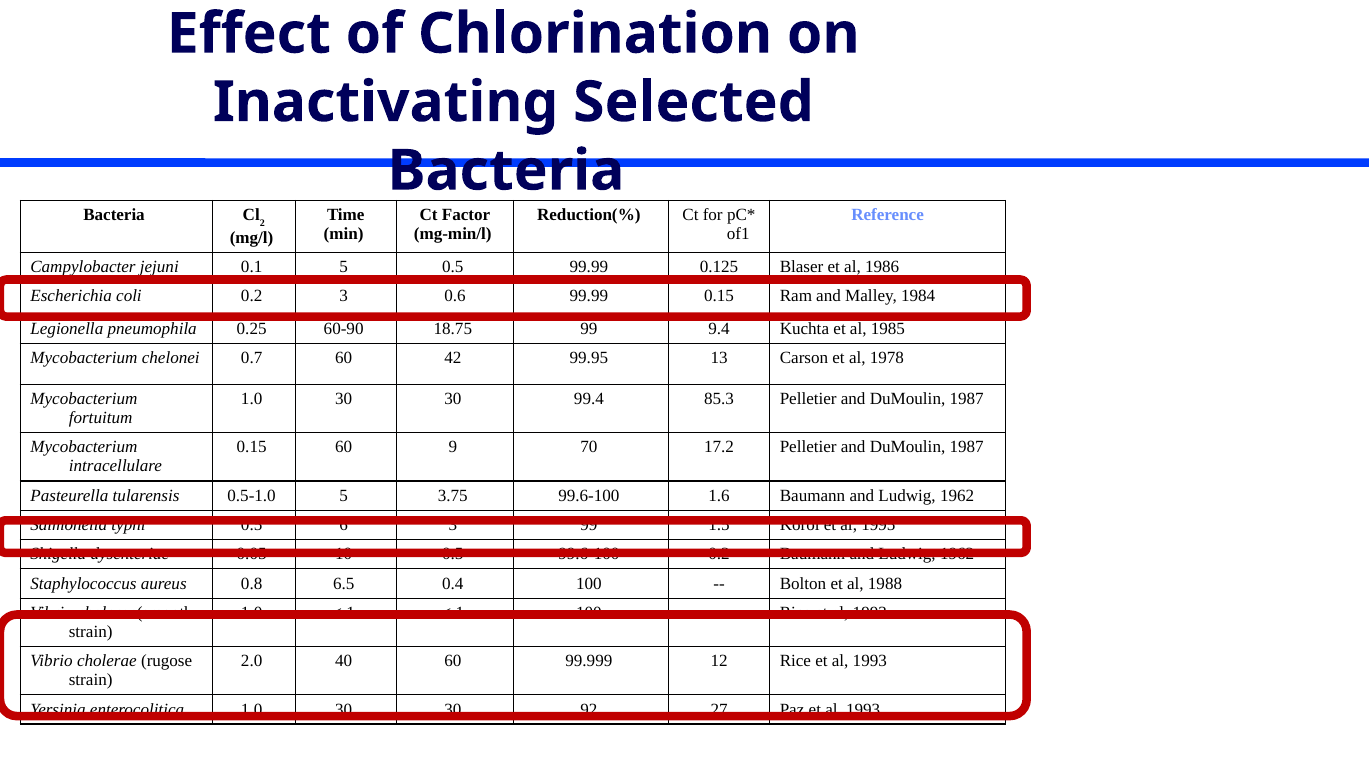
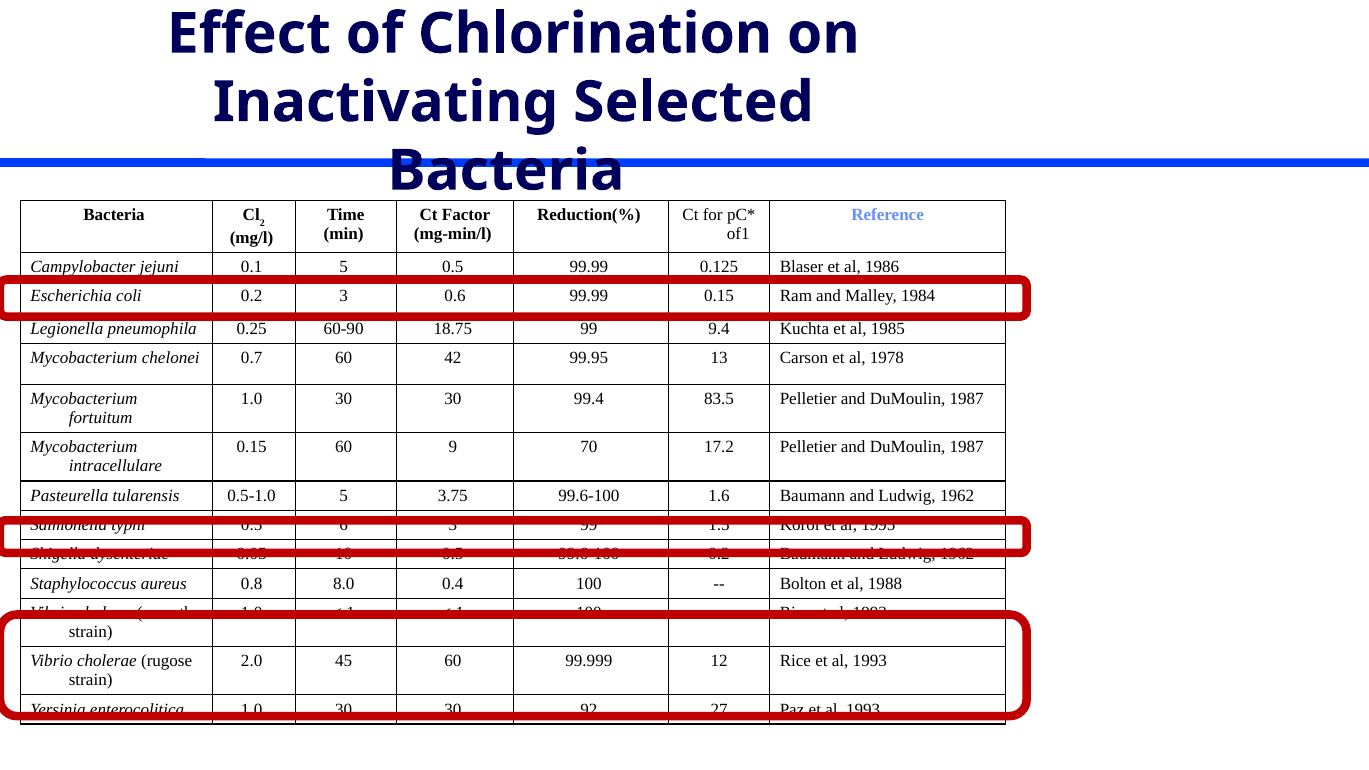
85.3: 85.3 -> 83.5
6.5: 6.5 -> 8.0
40: 40 -> 45
